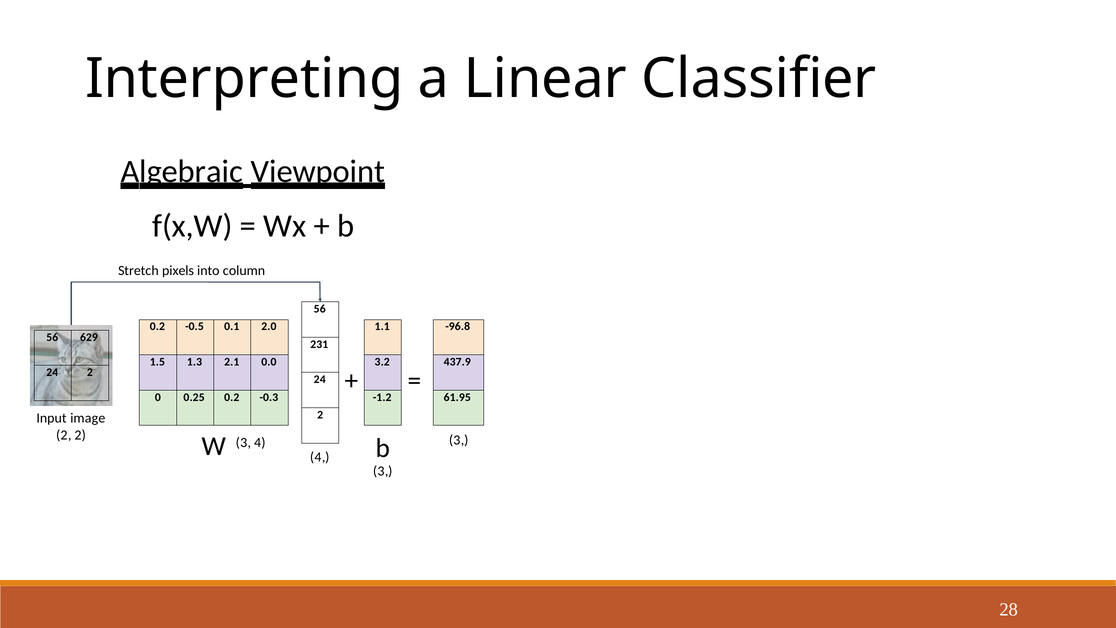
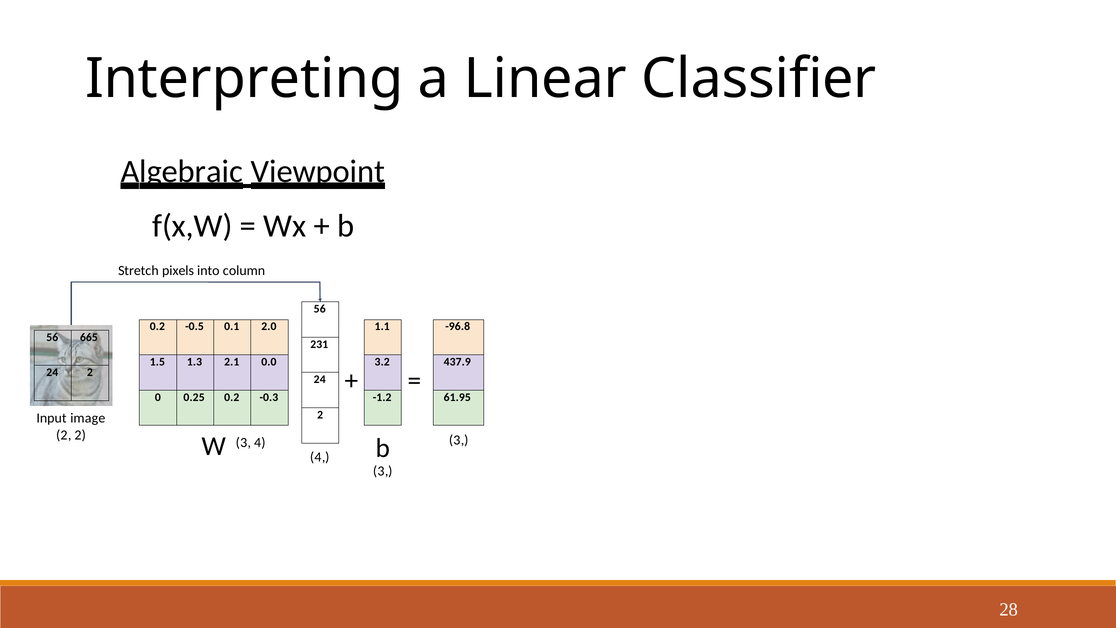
629: 629 -> 665
